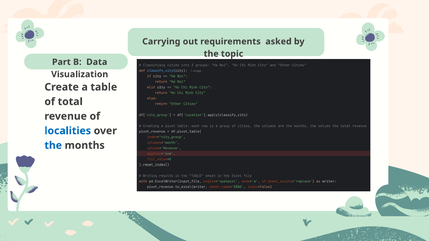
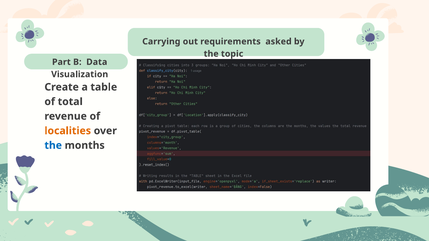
localities colour: blue -> orange
